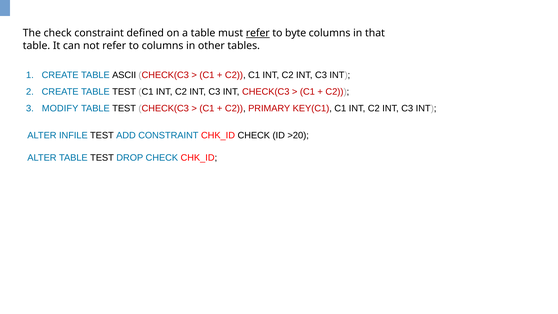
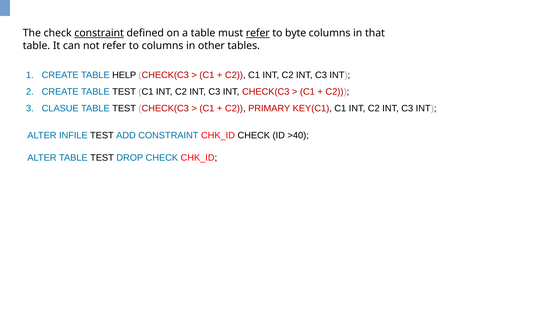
constraint at (99, 33) underline: none -> present
ASCII: ASCII -> HELP
MODIFY: MODIFY -> CLASUE
>20: >20 -> >40
